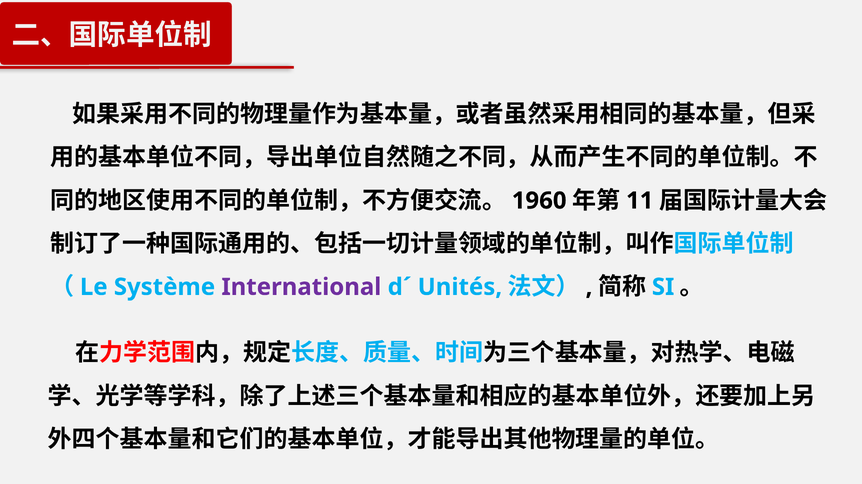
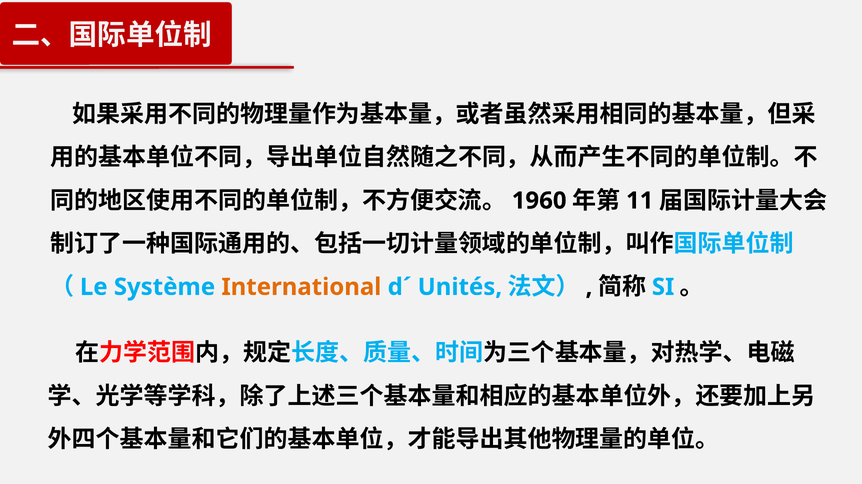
International colour: purple -> orange
